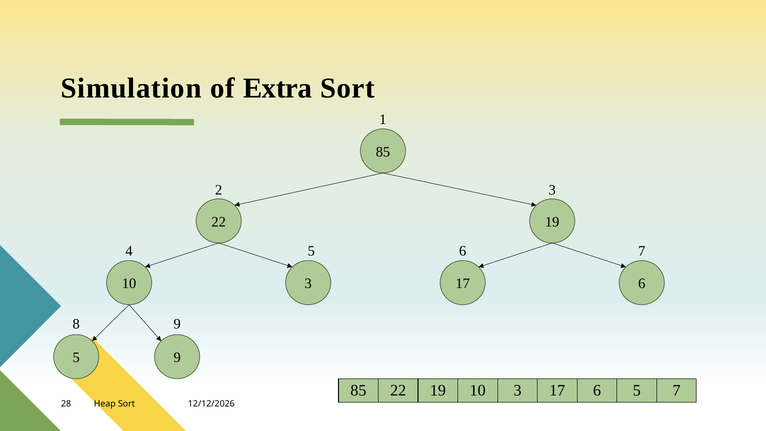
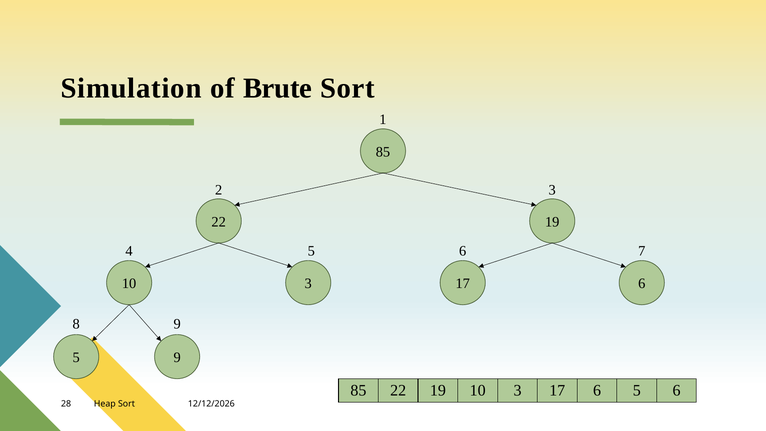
Extra: Extra -> Brute
6 5 7: 7 -> 6
